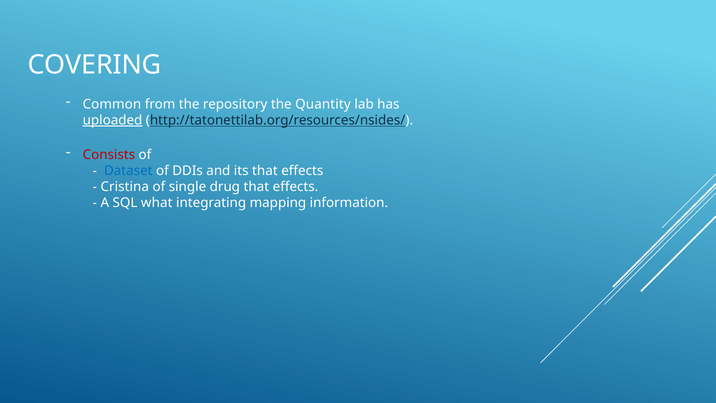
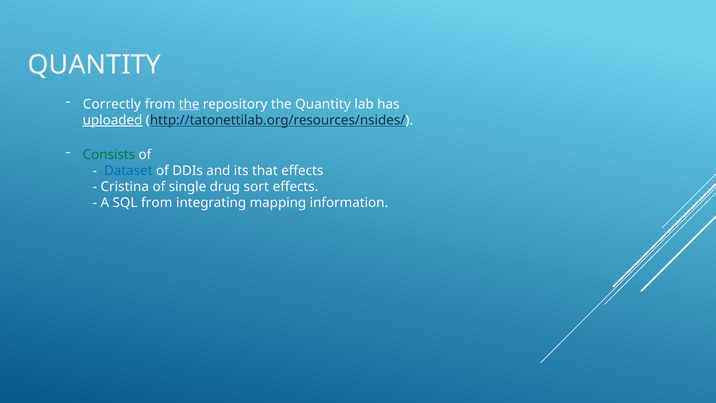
COVERING at (95, 65): COVERING -> QUANTITY
Common: Common -> Correctly
the at (189, 104) underline: none -> present
Consists colour: red -> green
drug that: that -> sort
SQL what: what -> from
